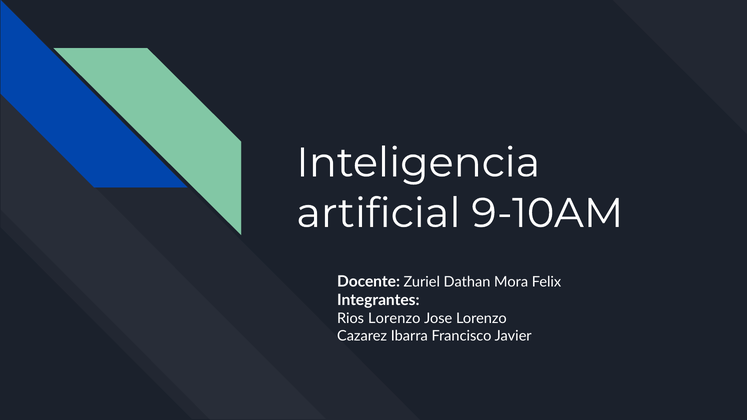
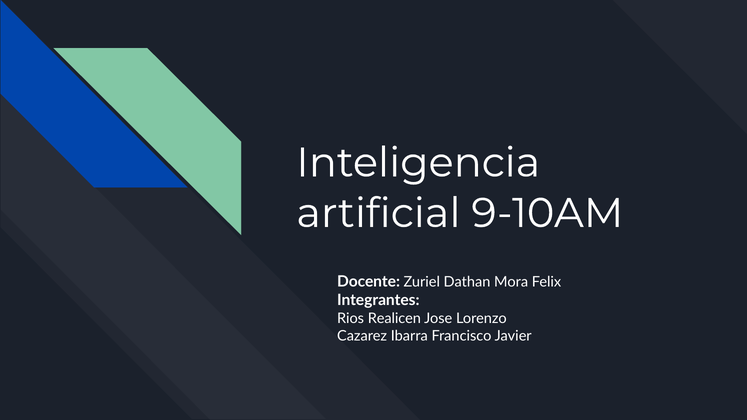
Rios Lorenzo: Lorenzo -> Realicen
